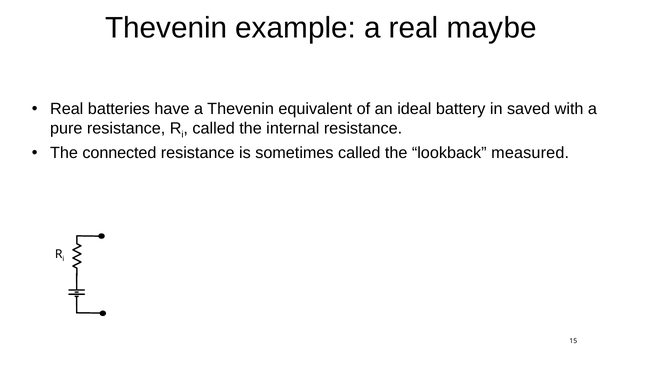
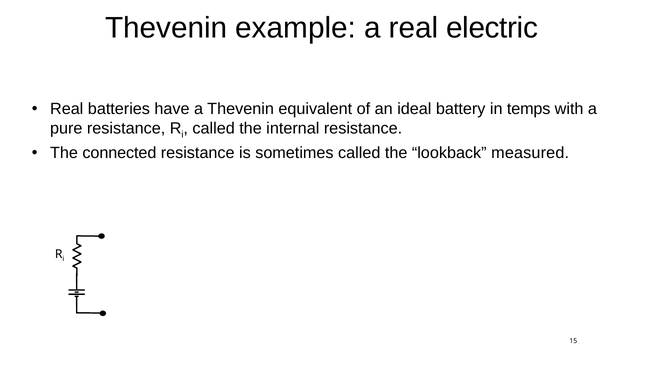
maybe: maybe -> electric
saved: saved -> temps
